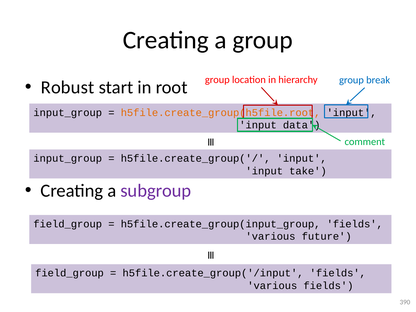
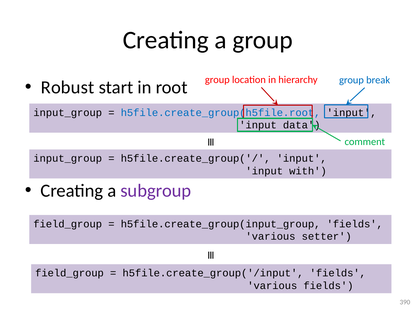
h5file.create_group(h5file.root colour: orange -> blue
take: take -> with
future: future -> setter
